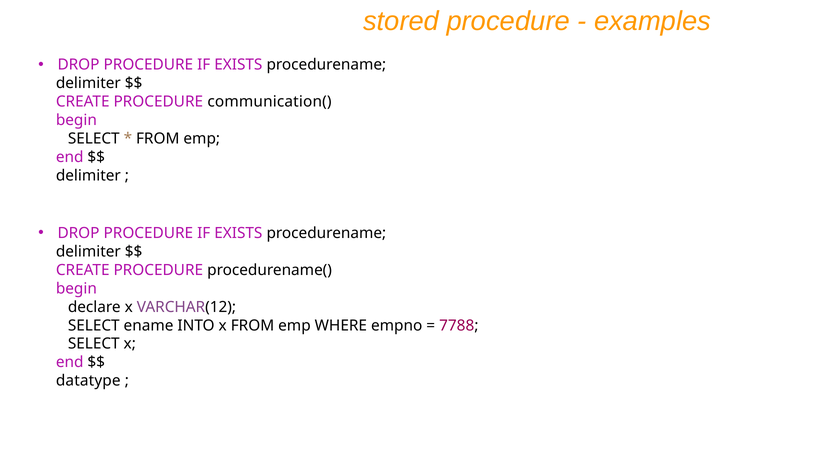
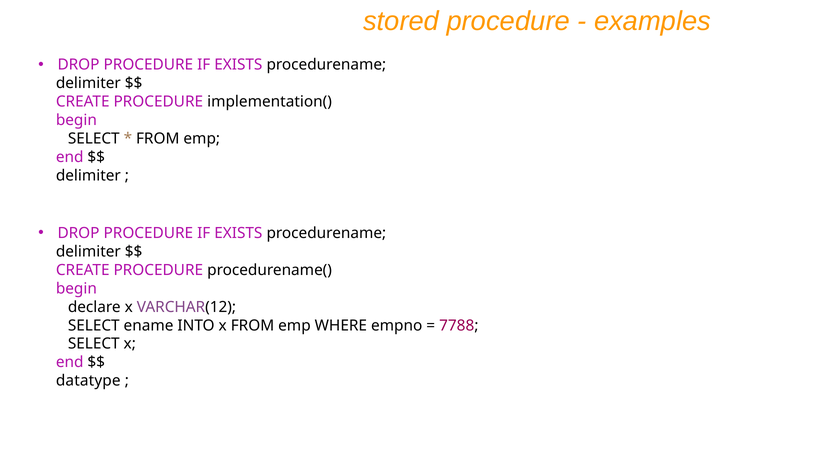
communication(: communication( -> implementation(
